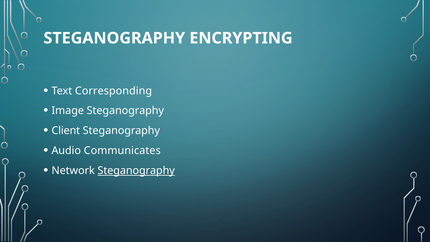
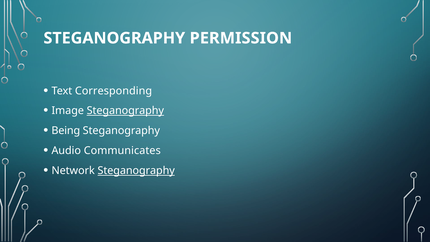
ENCRYPTING: ENCRYPTING -> PERMISSION
Steganography at (125, 111) underline: none -> present
Client: Client -> Being
